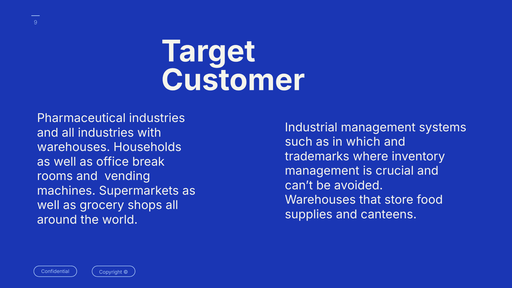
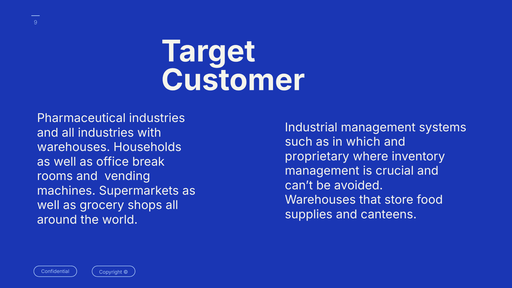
trademarks: trademarks -> proprietary
